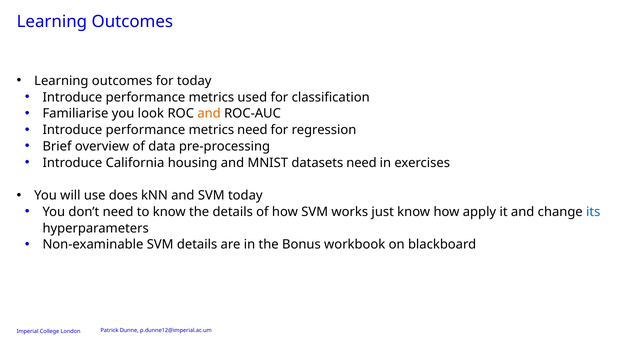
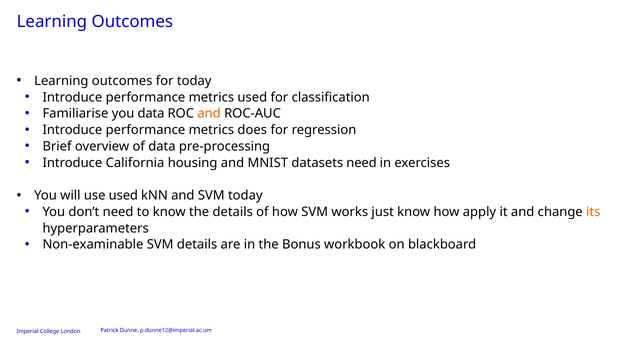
you look: look -> data
metrics need: need -> does
use does: does -> used
its colour: blue -> orange
